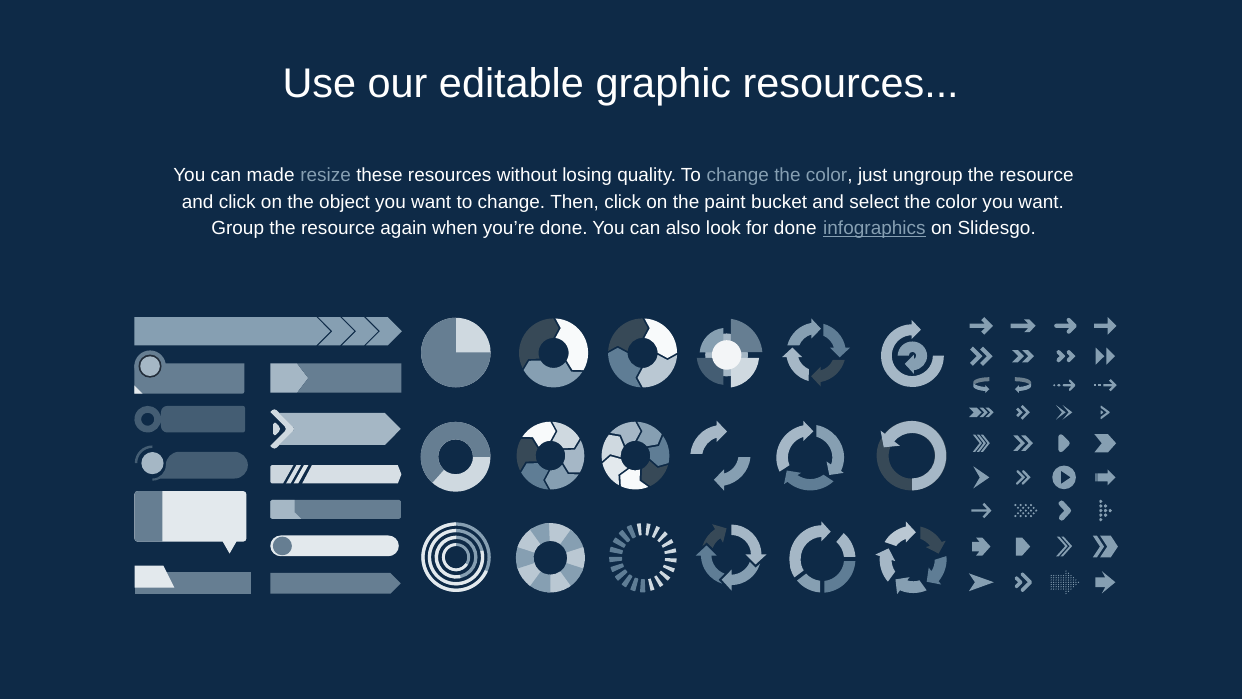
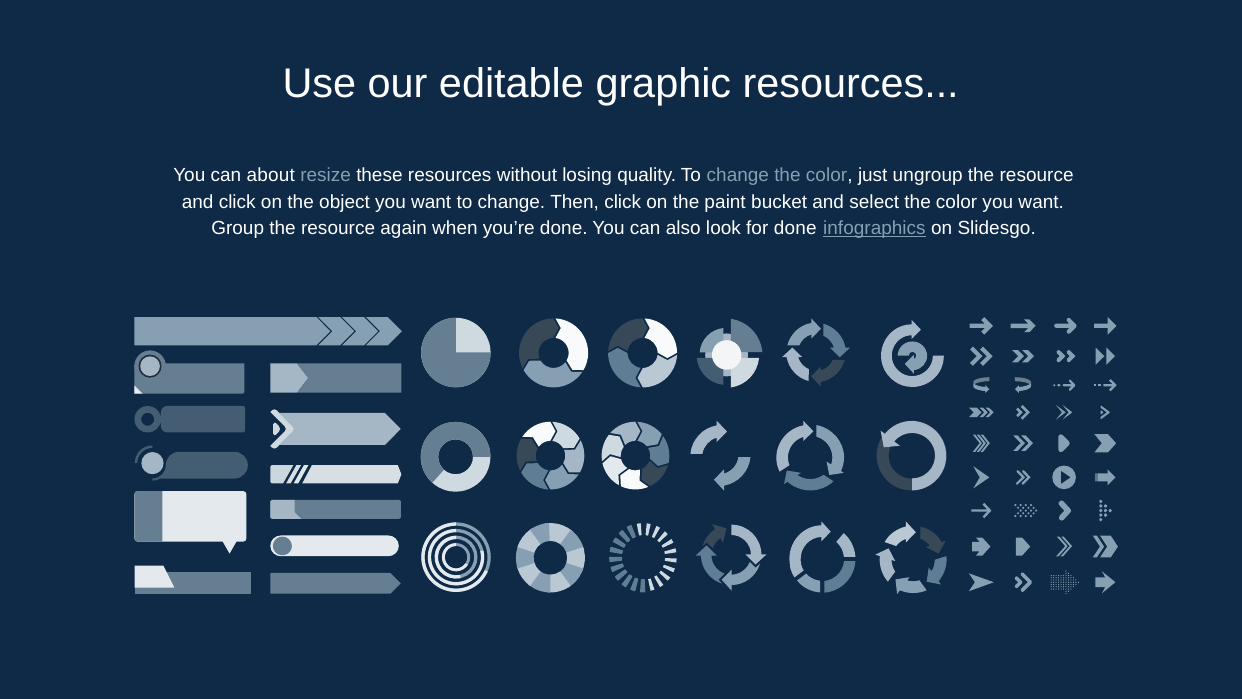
made: made -> about
